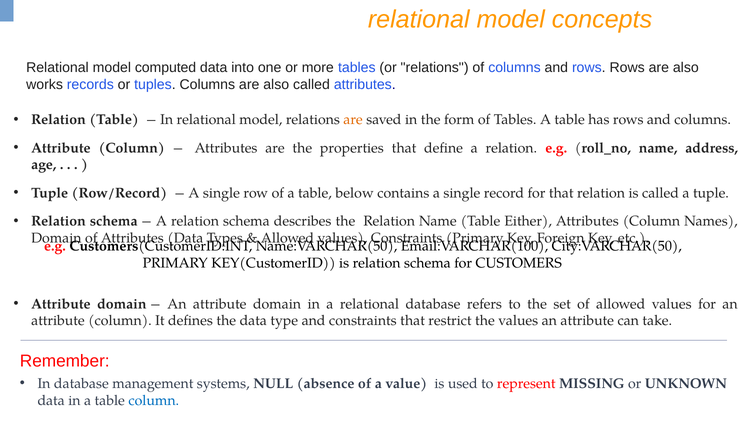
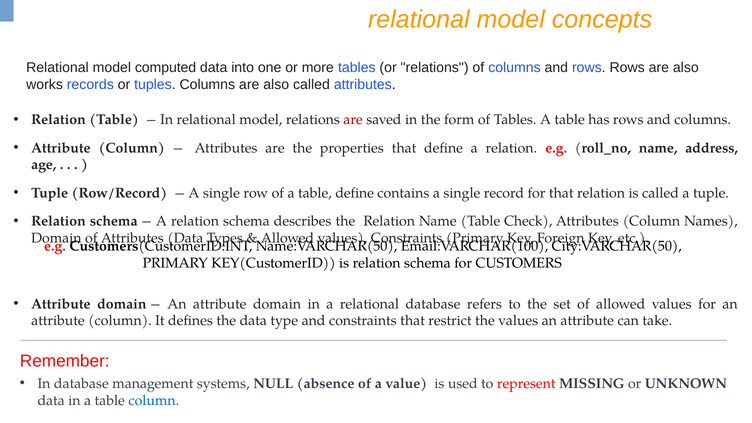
are at (353, 120) colour: orange -> red
table below: below -> define
Either: Either -> Check
